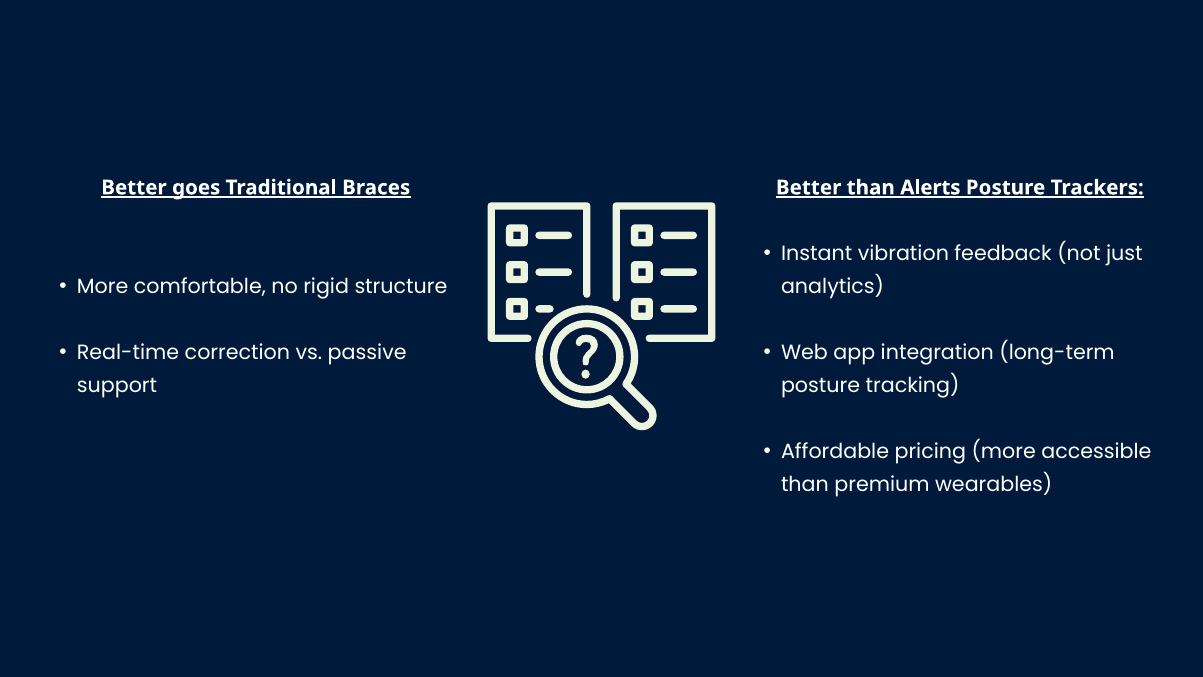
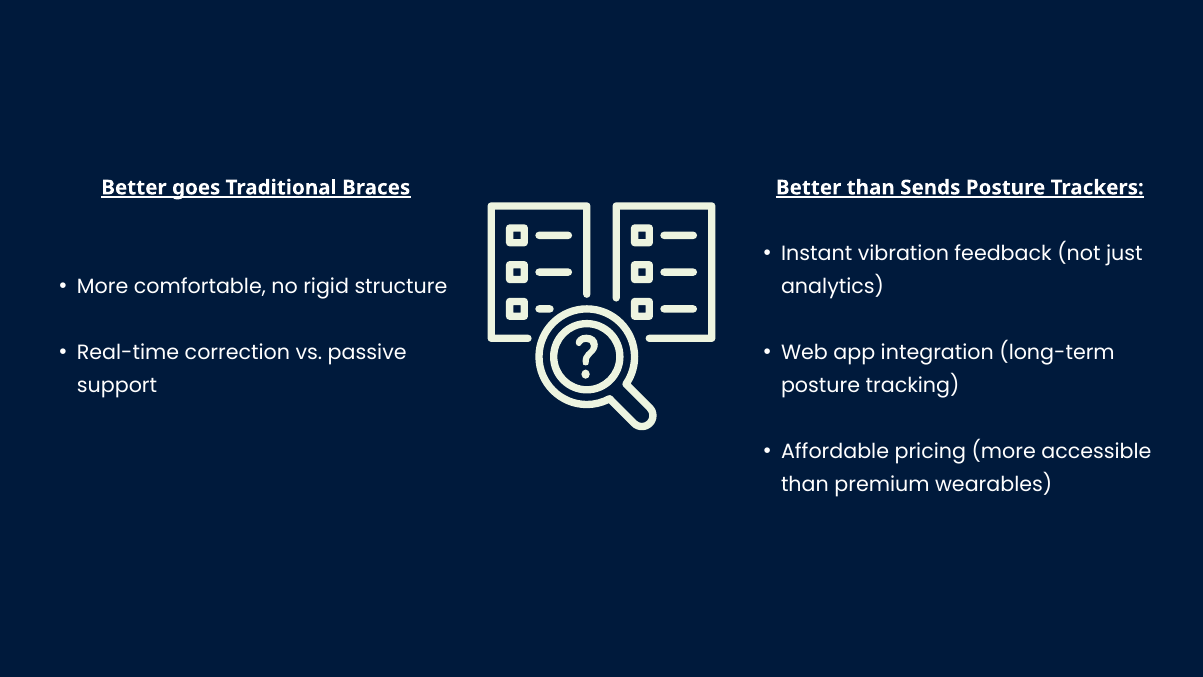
Alerts: Alerts -> Sends
